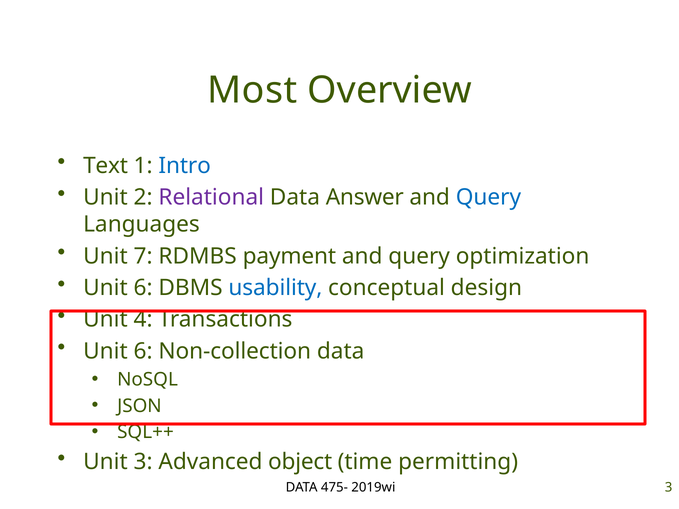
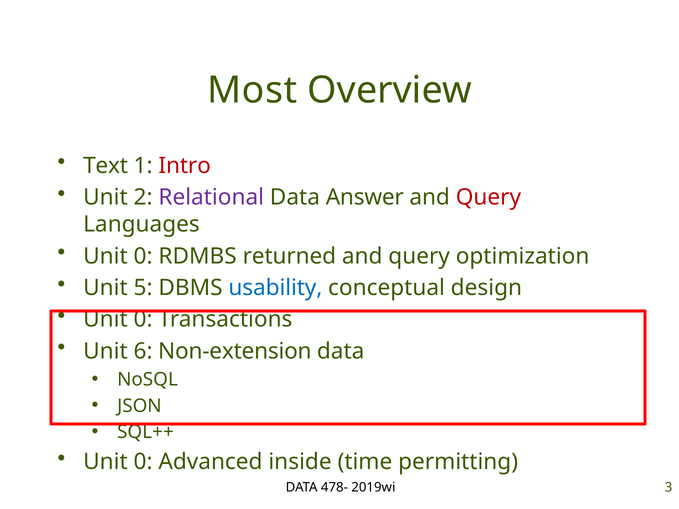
Intro colour: blue -> red
Query at (488, 197) colour: blue -> red
7 at (143, 256): 7 -> 0
payment: payment -> returned
6 at (143, 288): 6 -> 5
4 at (143, 320): 4 -> 0
Non-collection: Non-collection -> Non-extension
3 at (143, 462): 3 -> 0
object: object -> inside
475-: 475- -> 478-
